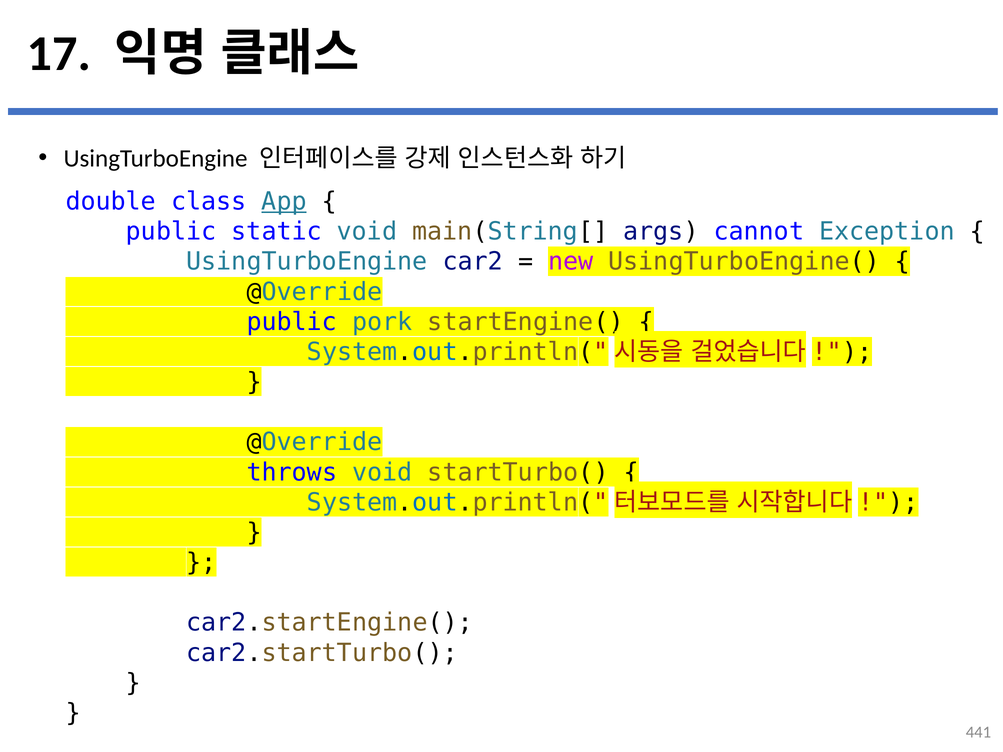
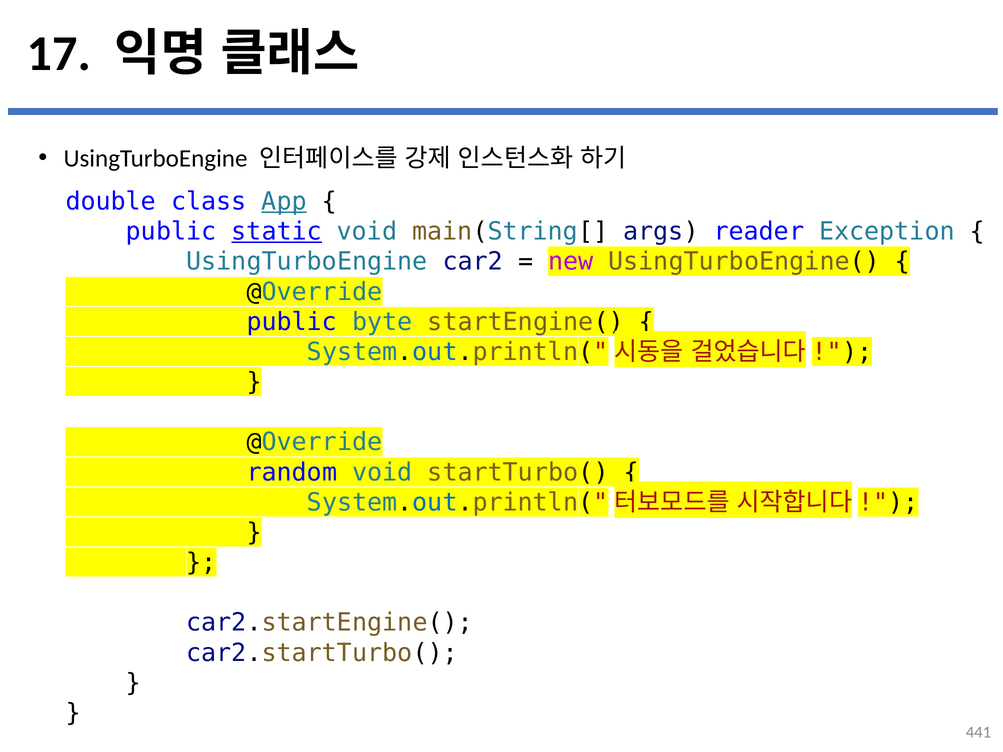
static underline: none -> present
cannot: cannot -> reader
pork: pork -> byte
throws: throws -> random
